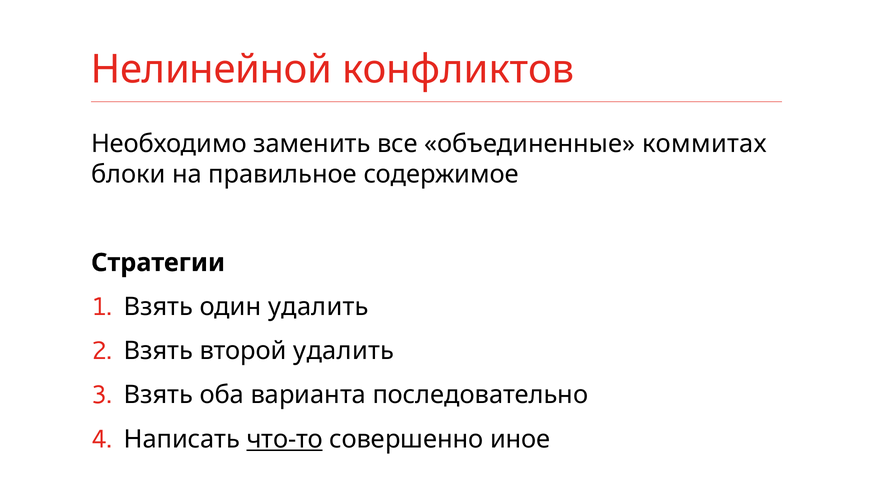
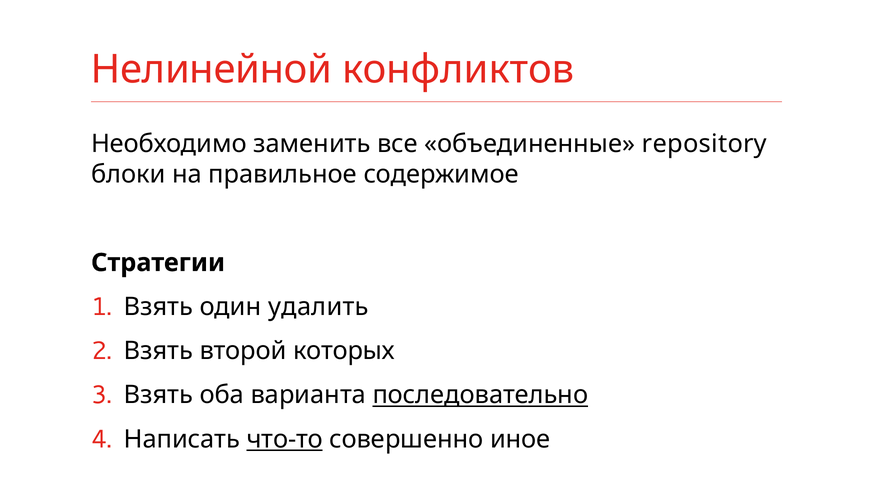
коммитах: коммитах -> repository
второй удалить: удалить -> которых
последовательно underline: none -> present
